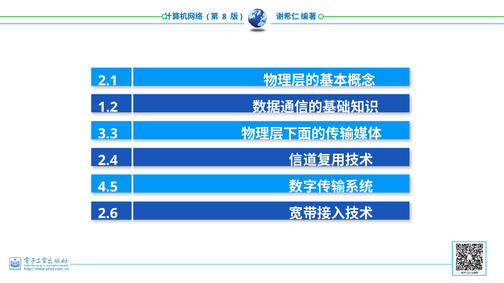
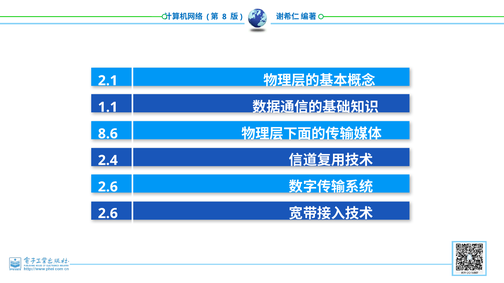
1.2: 1.2 -> 1.1
3.3: 3.3 -> 8.6
4.5 at (108, 187): 4.5 -> 2.6
